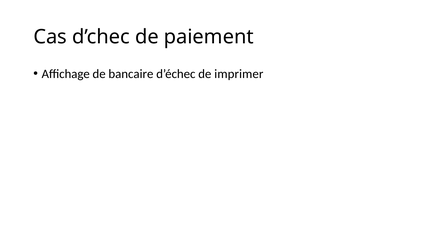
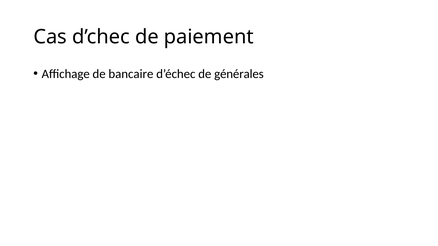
imprimer: imprimer -> générales
